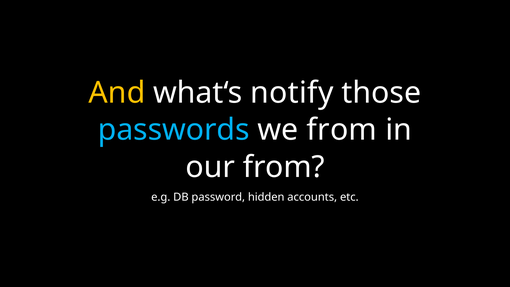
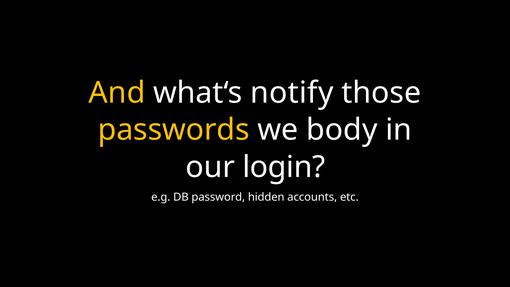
passwords colour: light blue -> yellow
we from: from -> body
our from: from -> login
